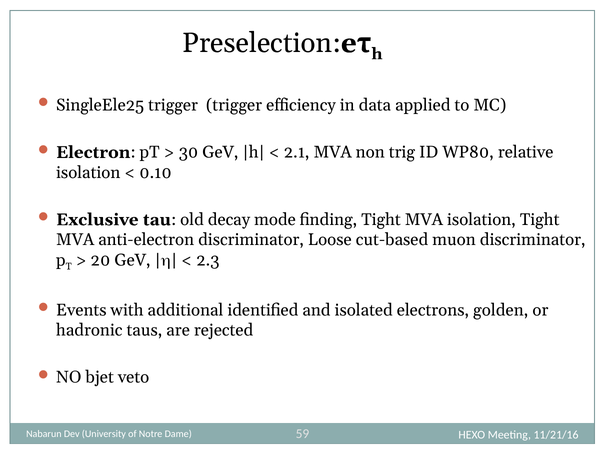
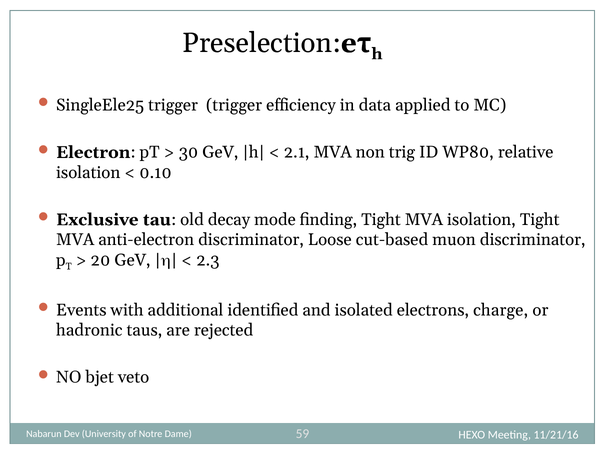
golden: golden -> charge
